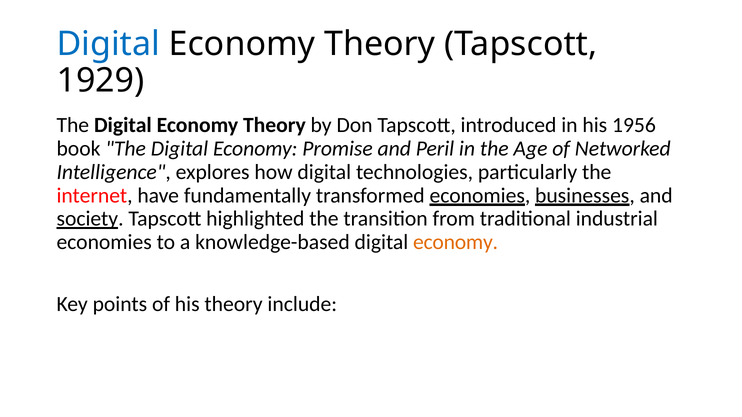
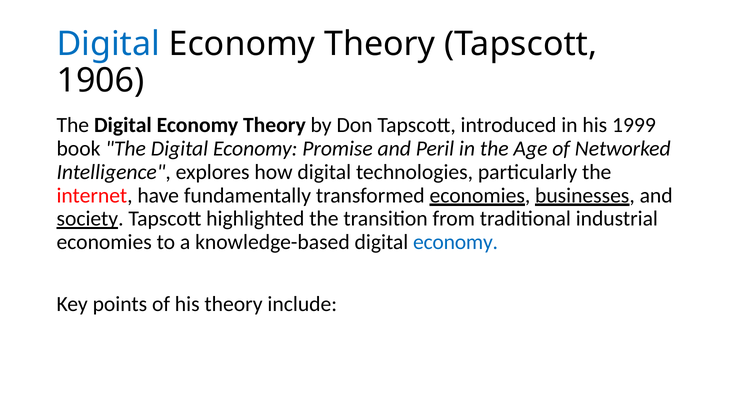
1929: 1929 -> 1906
1956: 1956 -> 1999
economy at (456, 242) colour: orange -> blue
